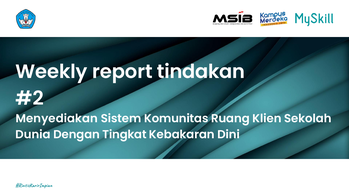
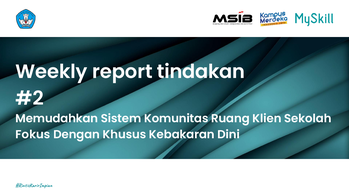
Menyediakan: Menyediakan -> Memudahkan
Dunia: Dunia -> Fokus
Tingkat: Tingkat -> Khusus
